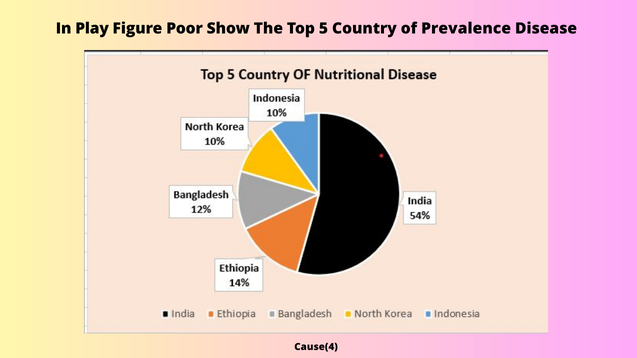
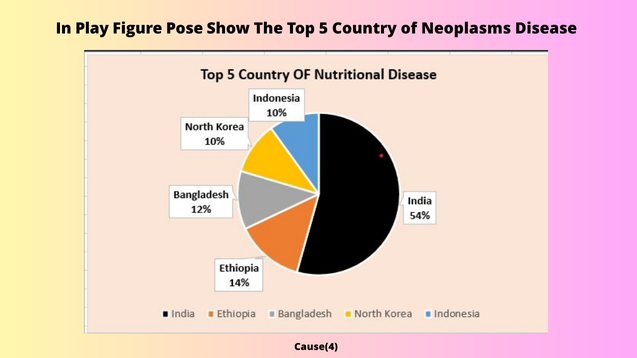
Poor: Poor -> Pose
Prevalence: Prevalence -> Neoplasms
